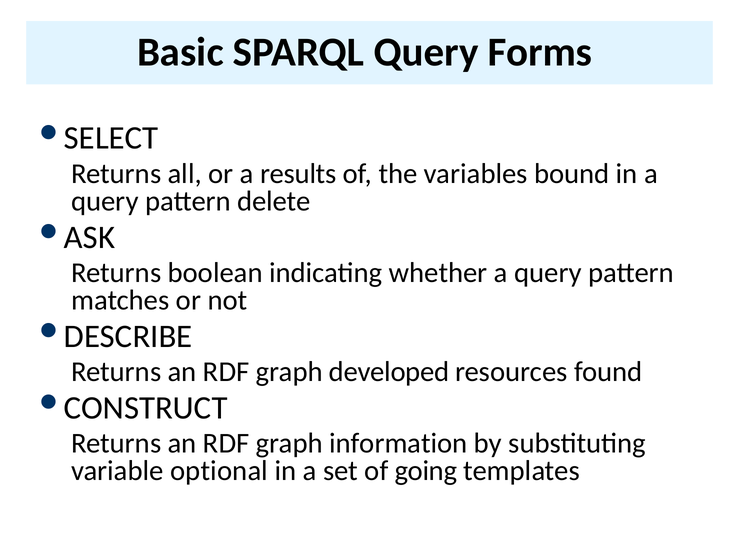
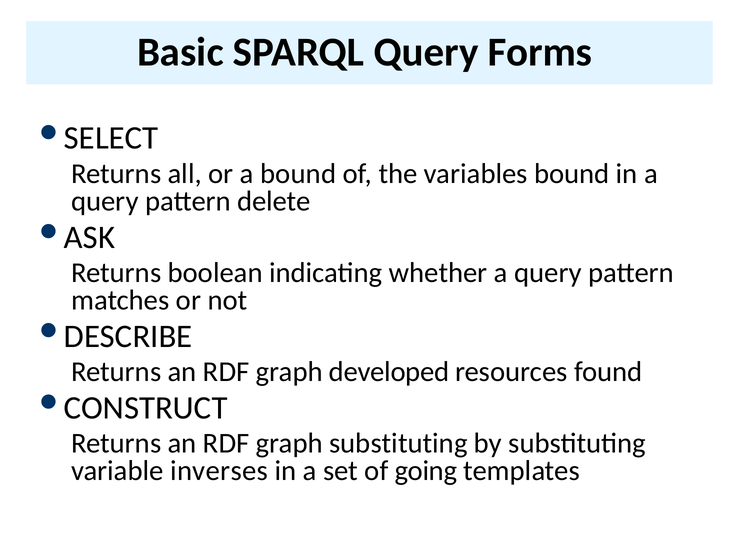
a results: results -> bound
graph information: information -> substituting
optional: optional -> inverses
